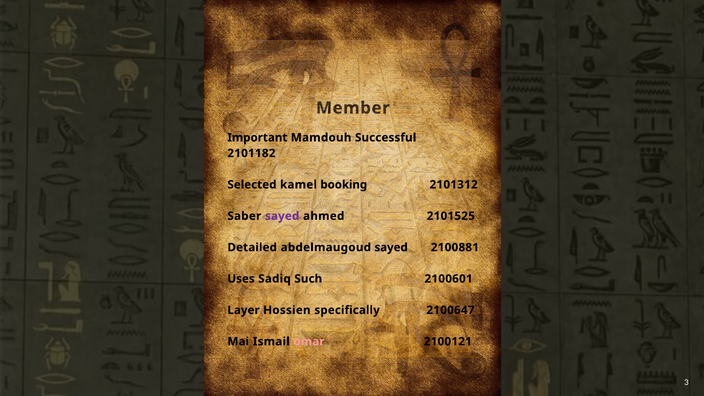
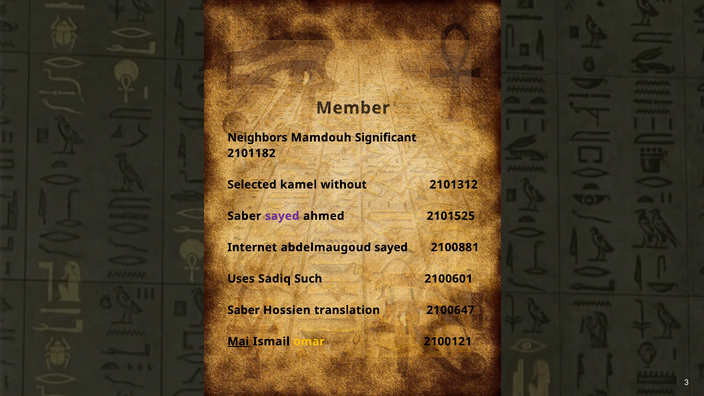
Important: Important -> Neighbors
Successful: Successful -> Significant
booking: booking -> without
Detailed: Detailed -> Internet
Layer at (244, 310): Layer -> Saber
specifically: specifically -> translation
Mai underline: none -> present
omar colour: pink -> yellow
